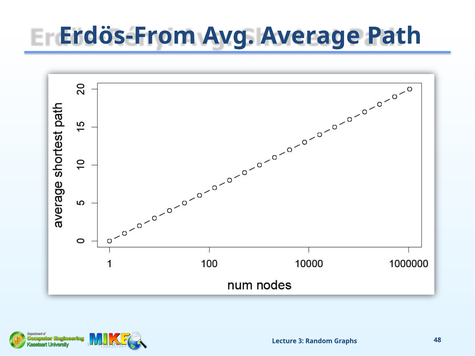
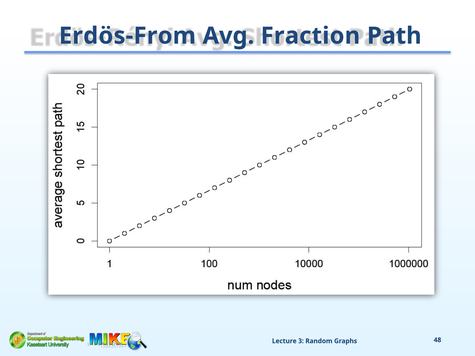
Average: Average -> Fraction
